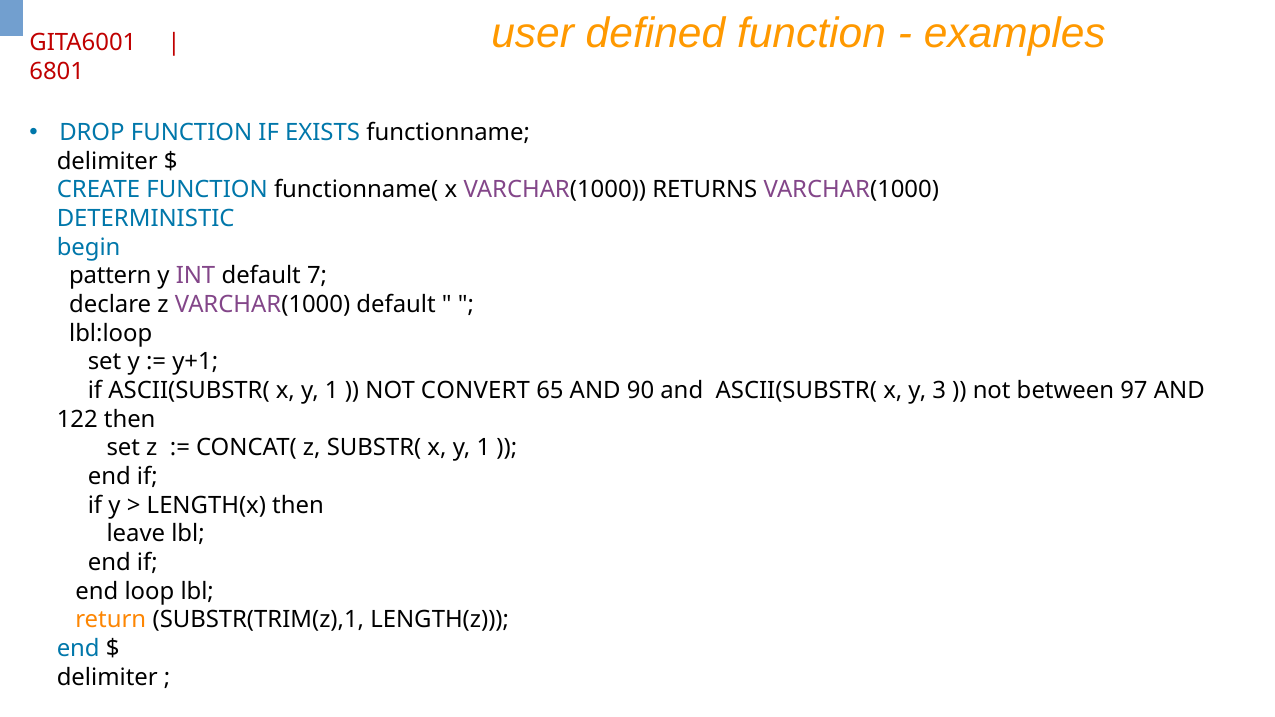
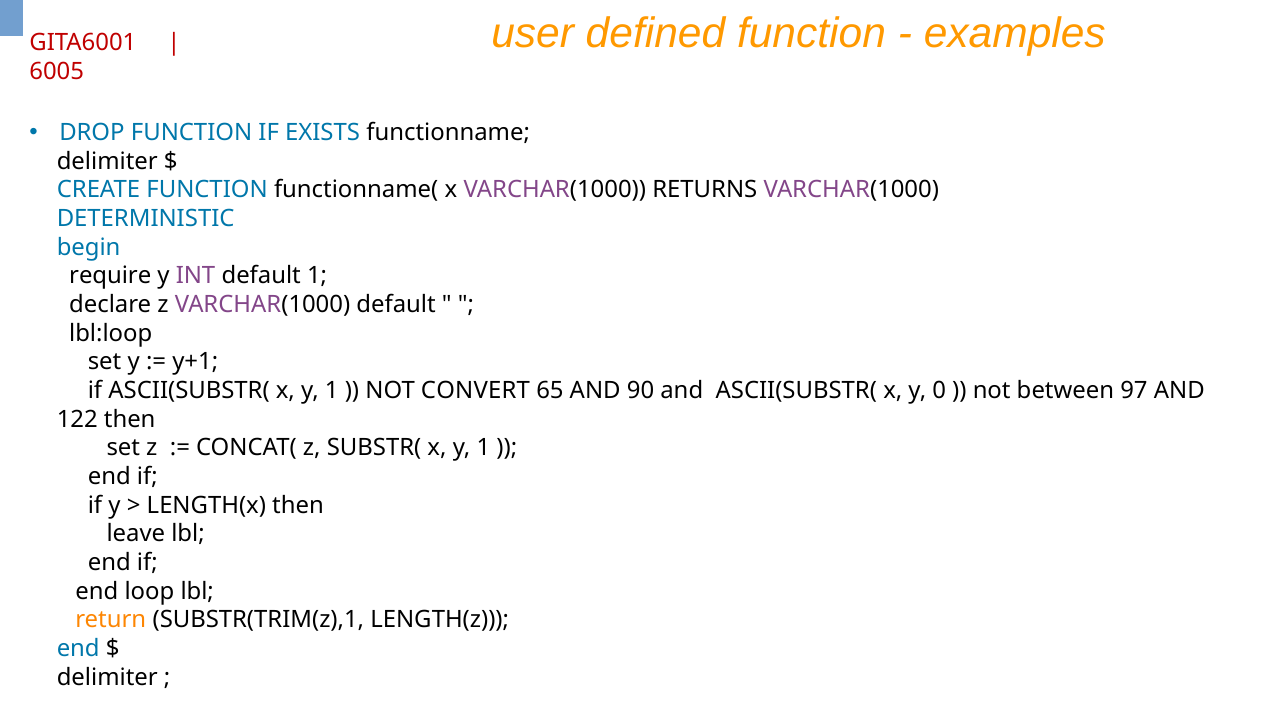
6801: 6801 -> 6005
pattern: pattern -> require
default 7: 7 -> 1
3: 3 -> 0
